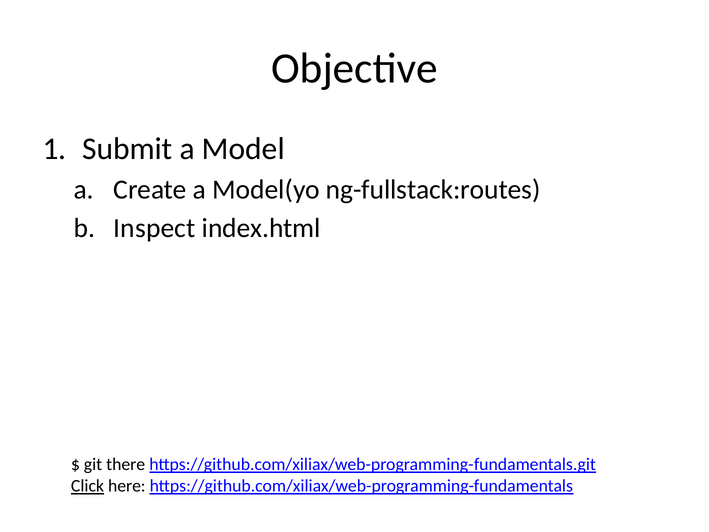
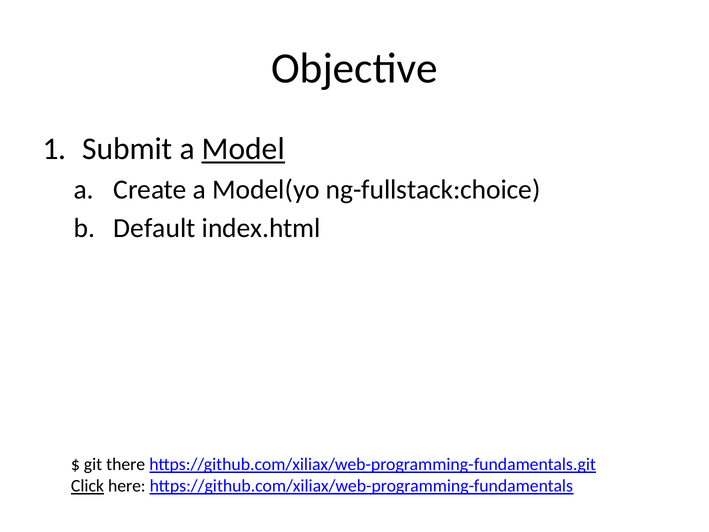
Model underline: none -> present
ng-fullstack:routes: ng-fullstack:routes -> ng-fullstack:choice
Inspect: Inspect -> Default
